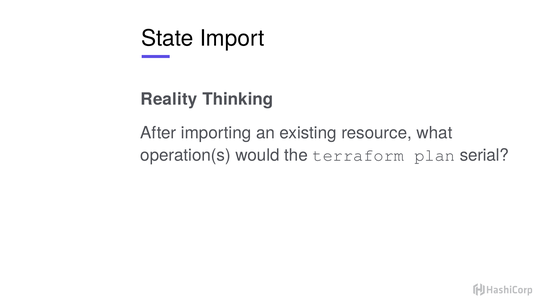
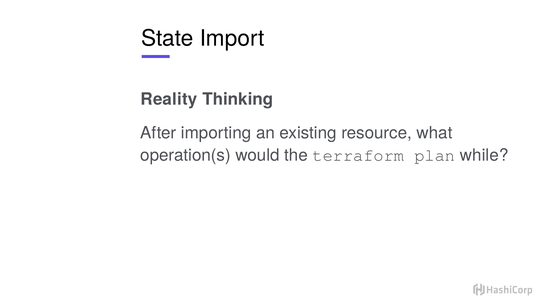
serial: serial -> while
